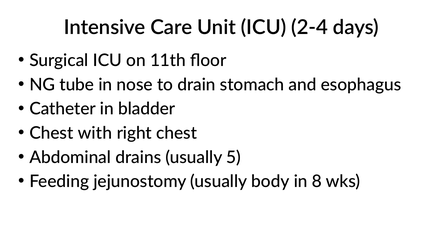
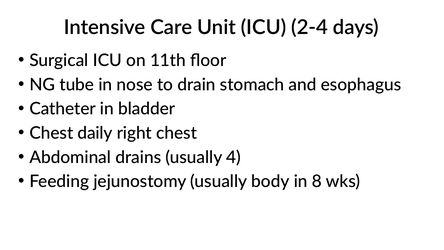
with: with -> daily
5: 5 -> 4
